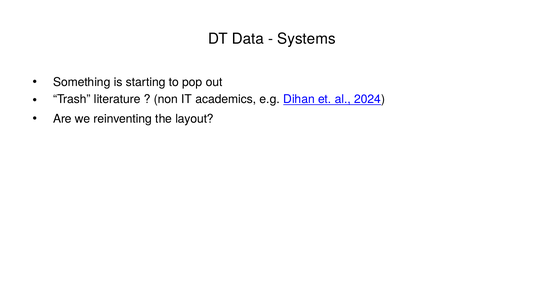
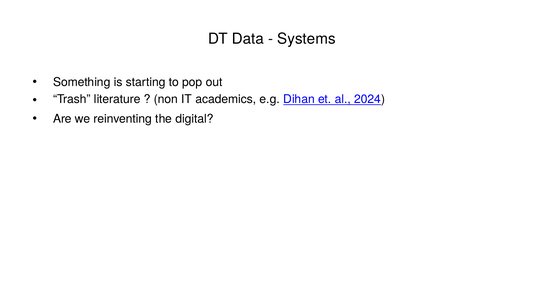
layout: layout -> digital
